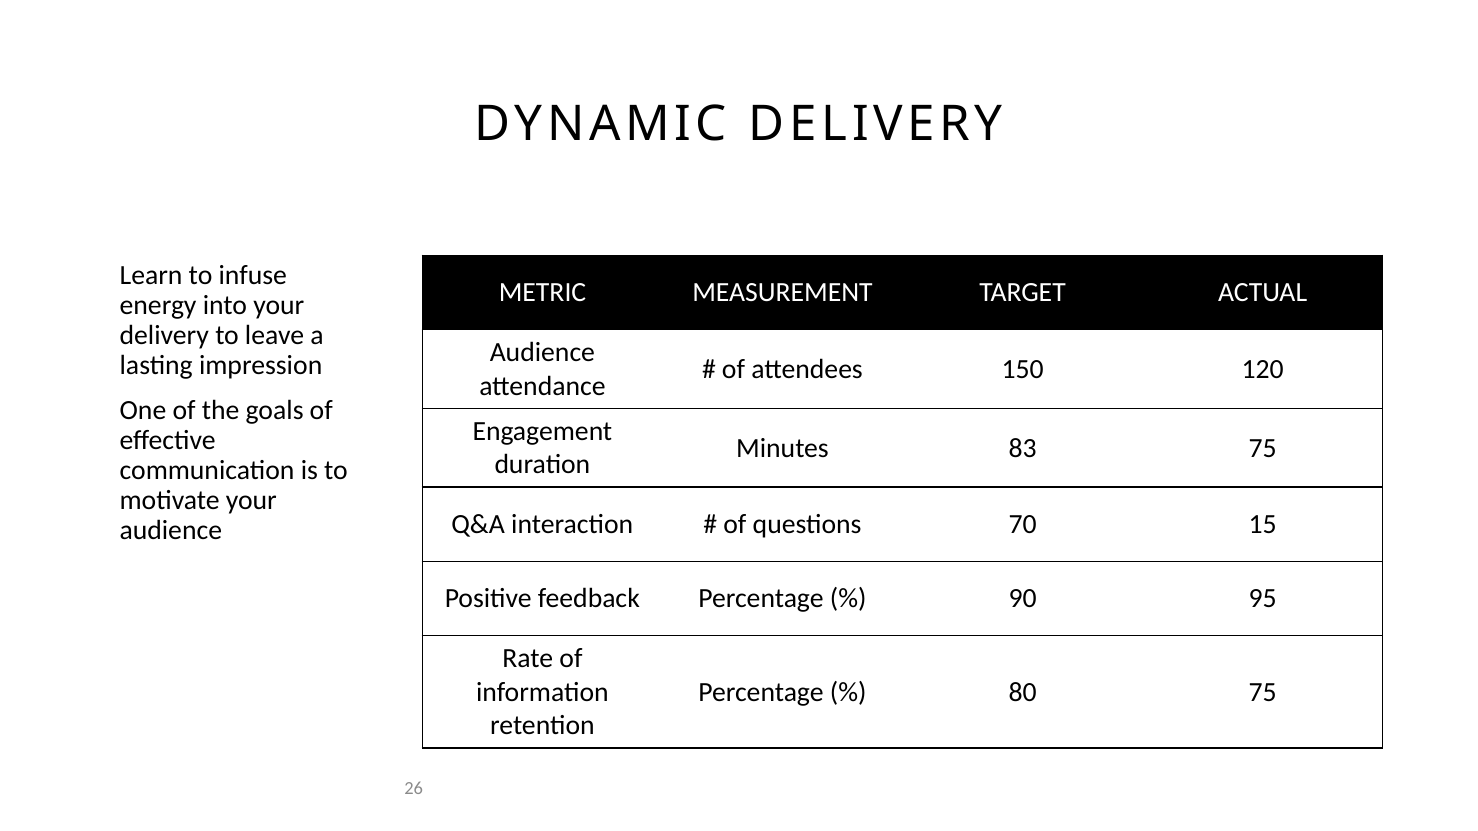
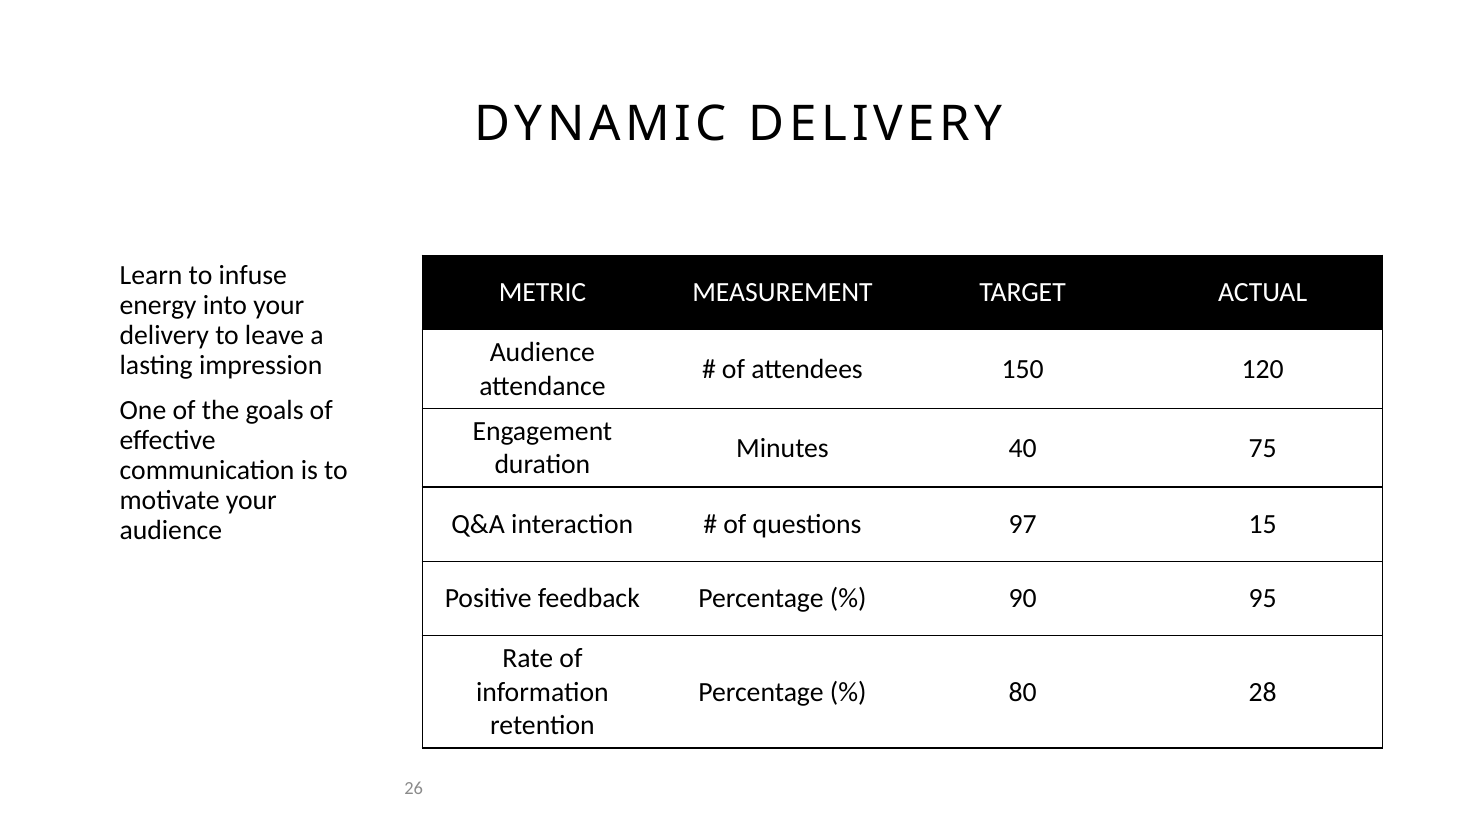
83: 83 -> 40
70: 70 -> 97
80 75: 75 -> 28
